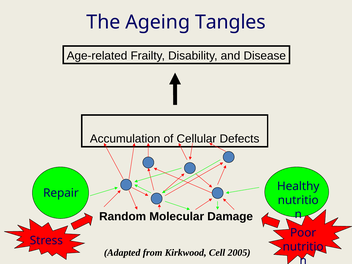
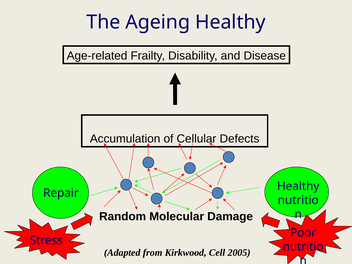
Ageing Tangles: Tangles -> Healthy
